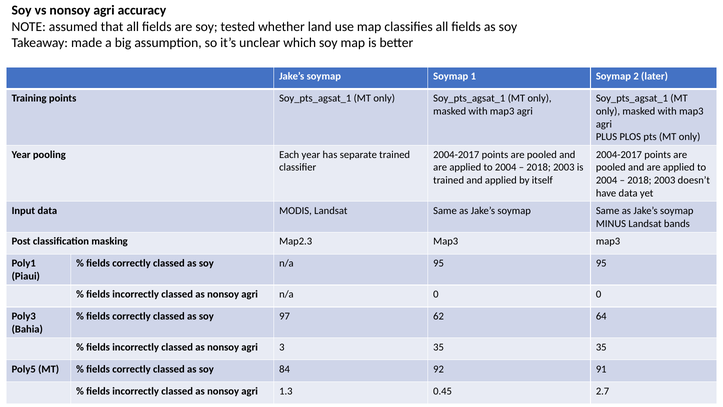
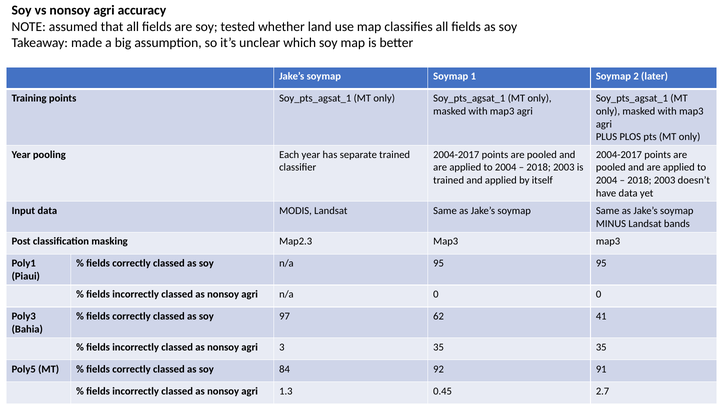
64: 64 -> 41
